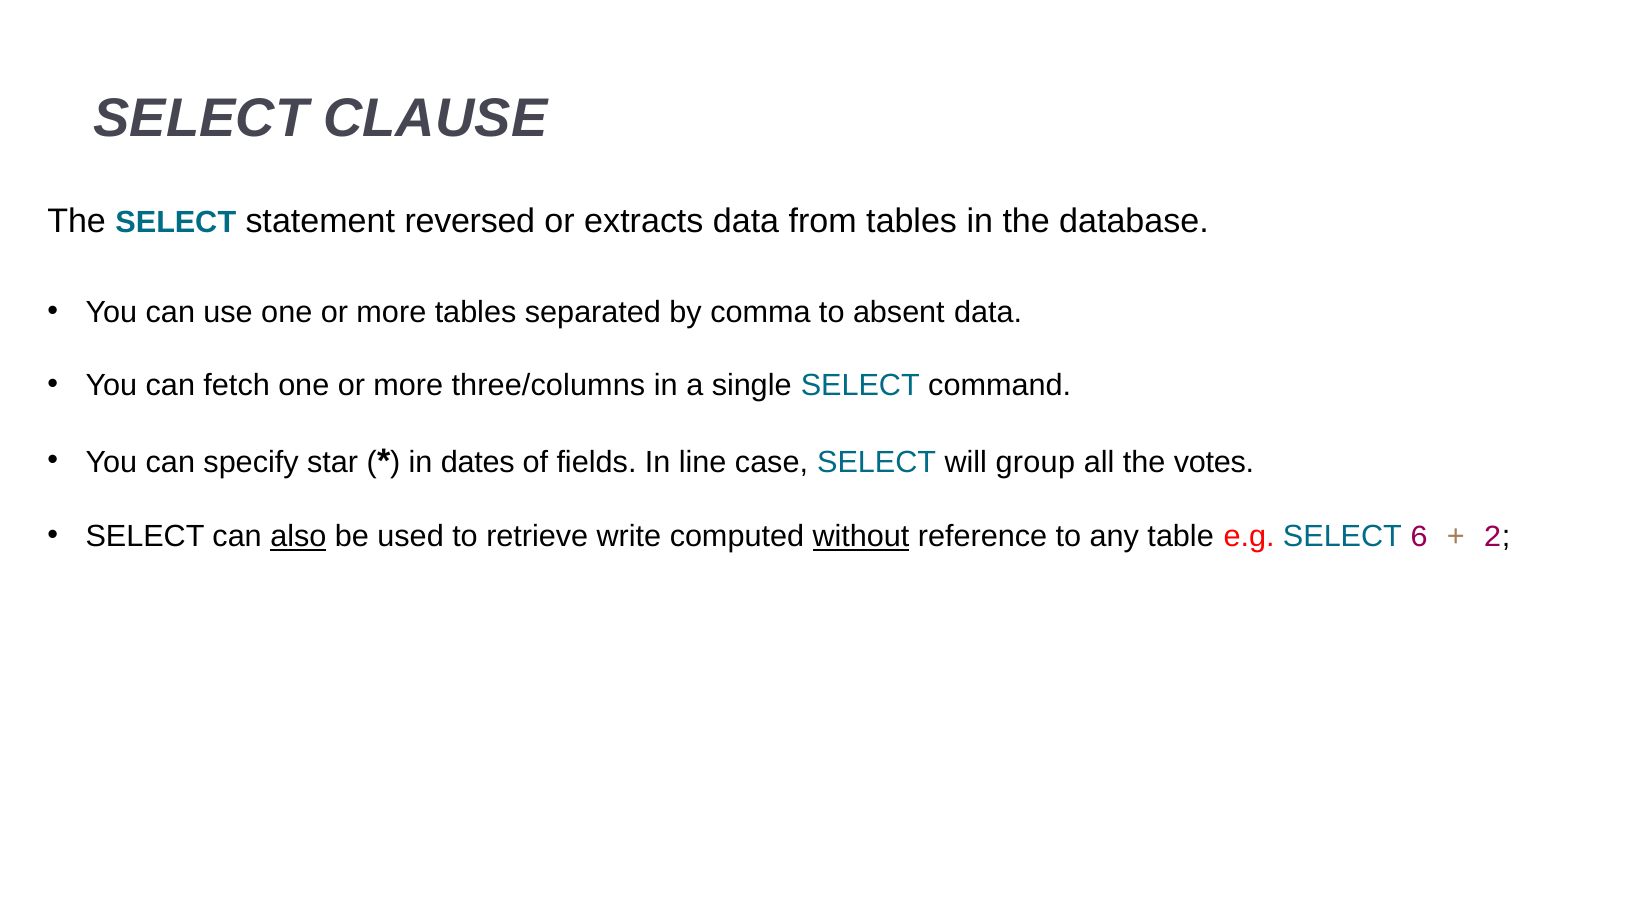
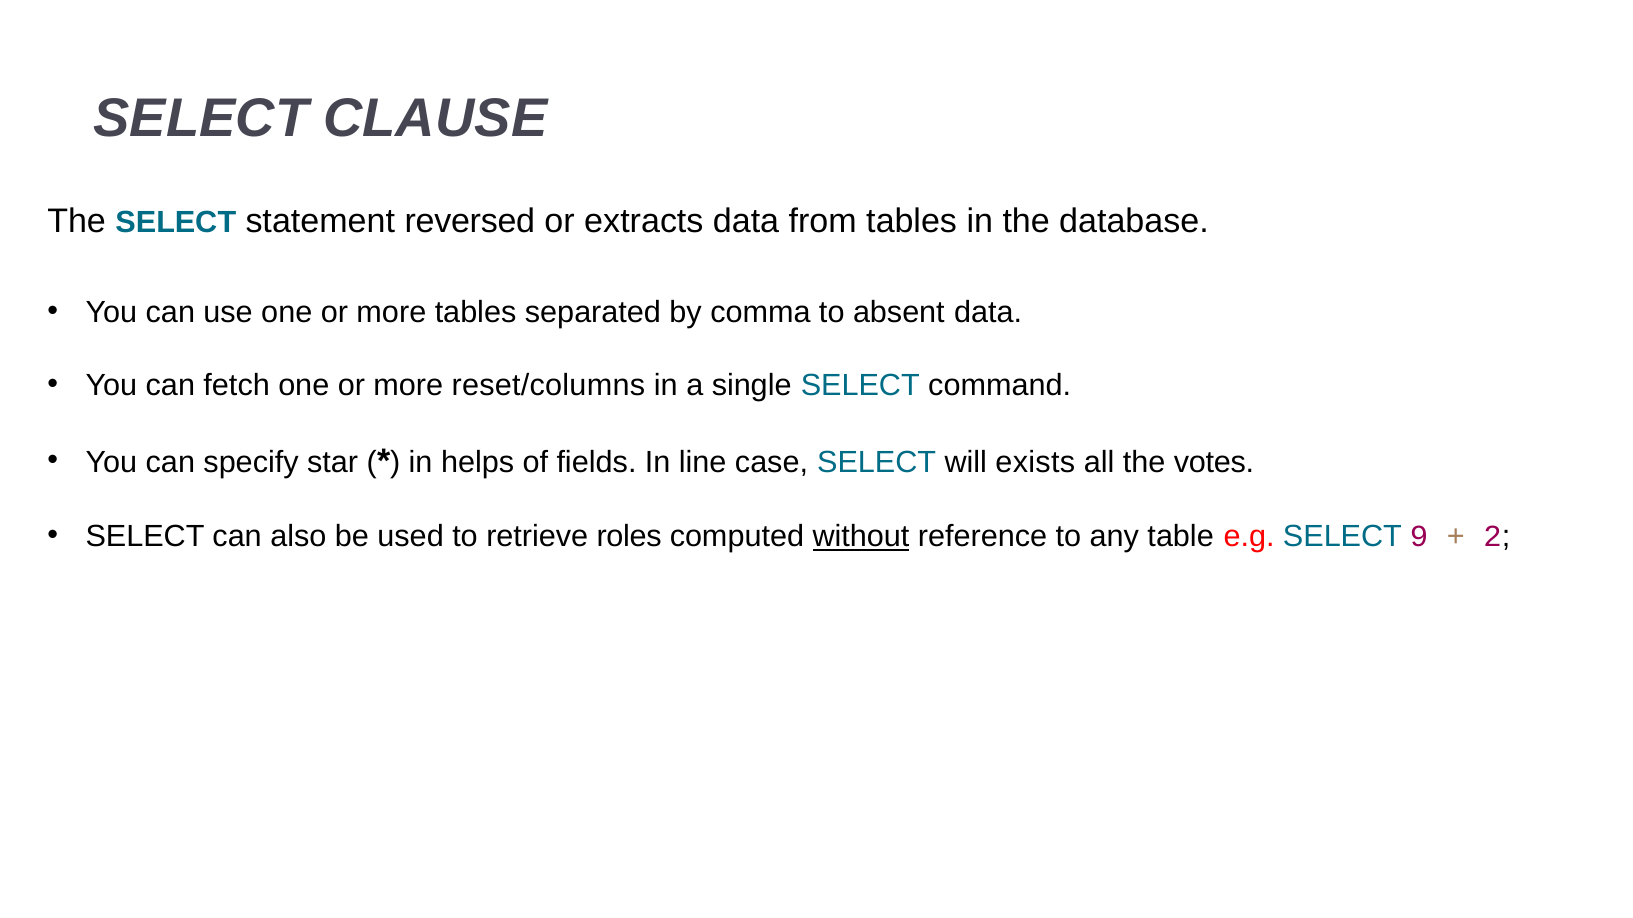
three/columns: three/columns -> reset/columns
dates: dates -> helps
group: group -> exists
also underline: present -> none
write: write -> roles
6: 6 -> 9
